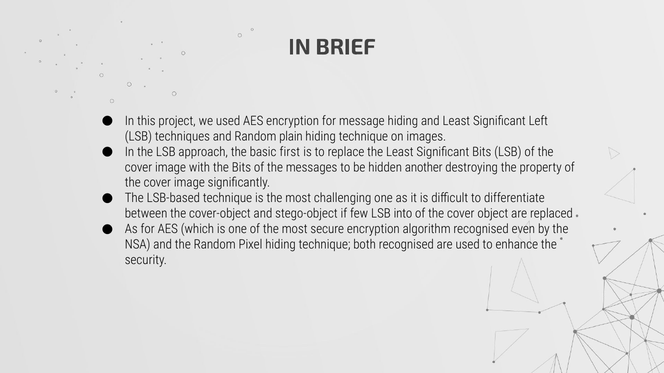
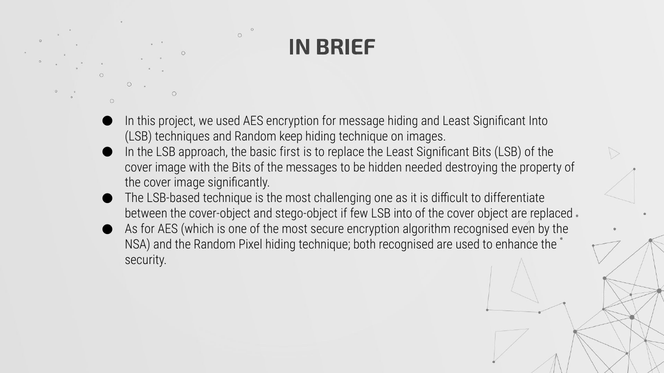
Significant Left: Left -> Into
plain: plain -> keep
another: another -> needed
